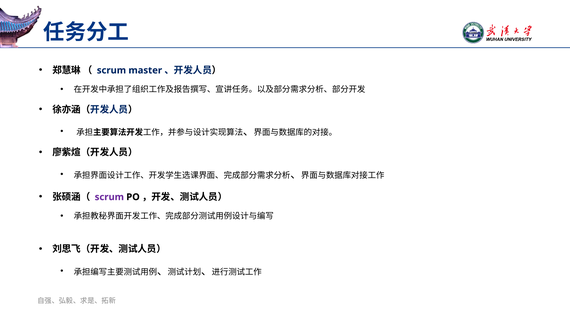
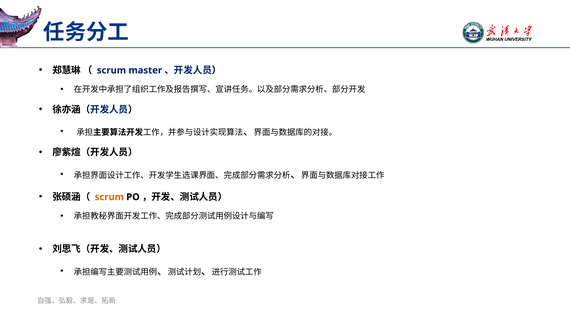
scrum at (109, 197) colour: purple -> orange
